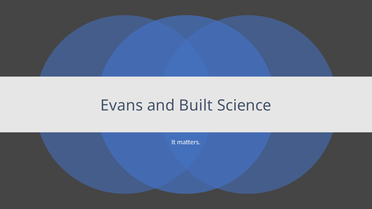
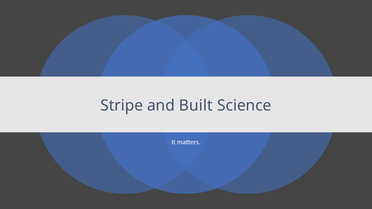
Evans: Evans -> Stripe
